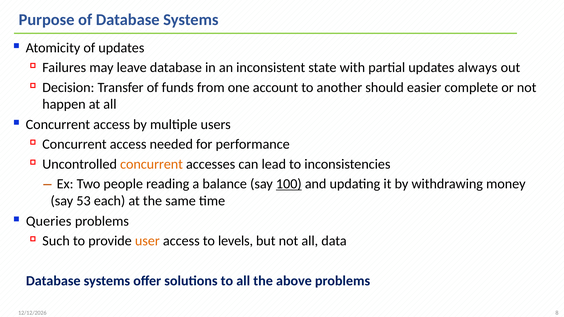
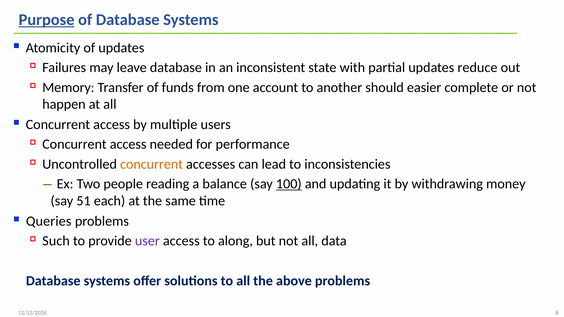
Purpose underline: none -> present
always: always -> reduce
Decision: Decision -> Memory
53: 53 -> 51
user colour: orange -> purple
levels: levels -> along
